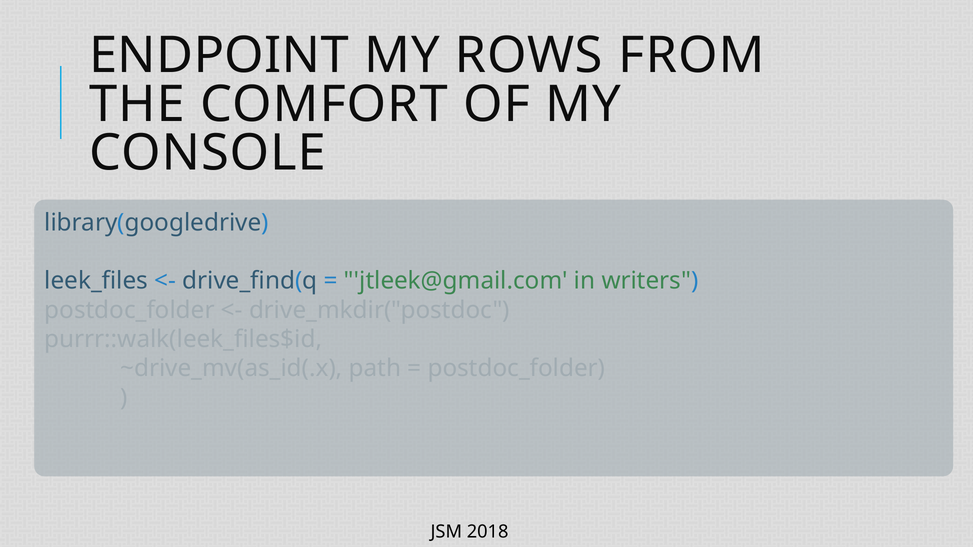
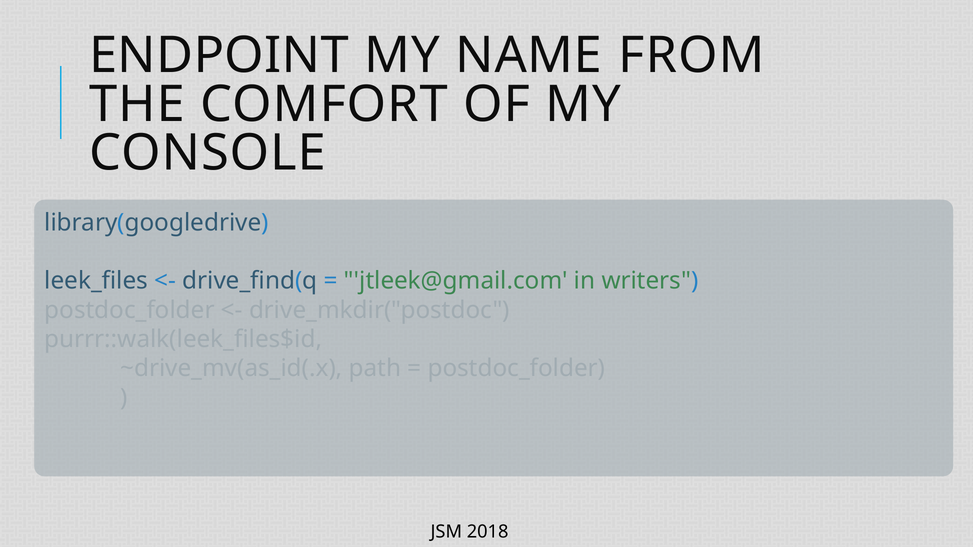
ROWS: ROWS -> NAME
